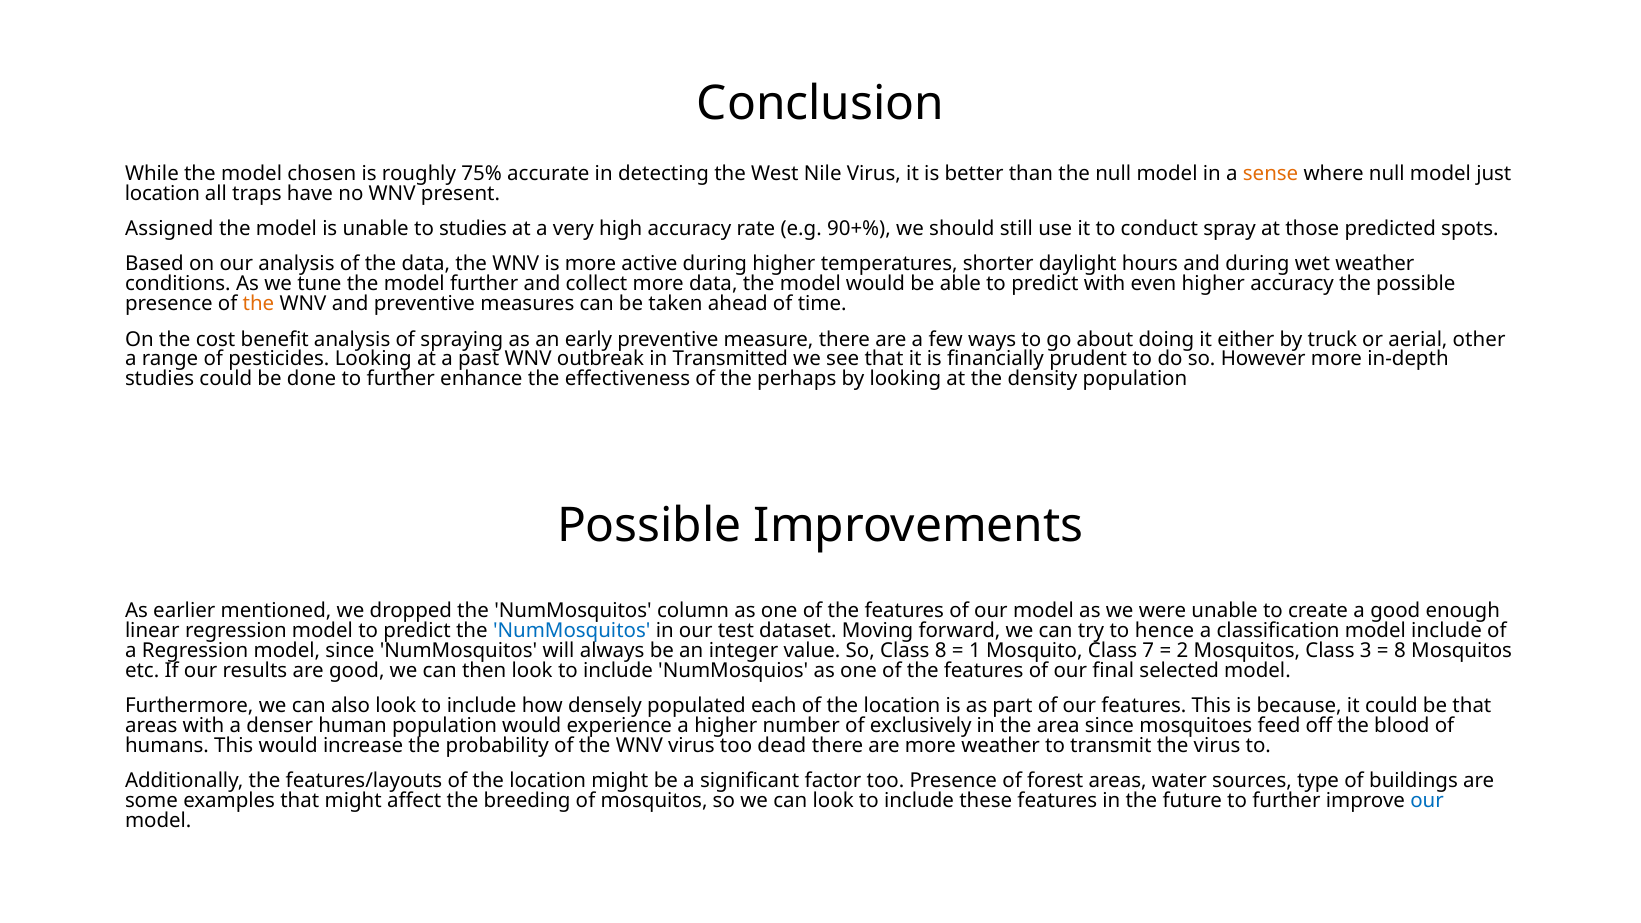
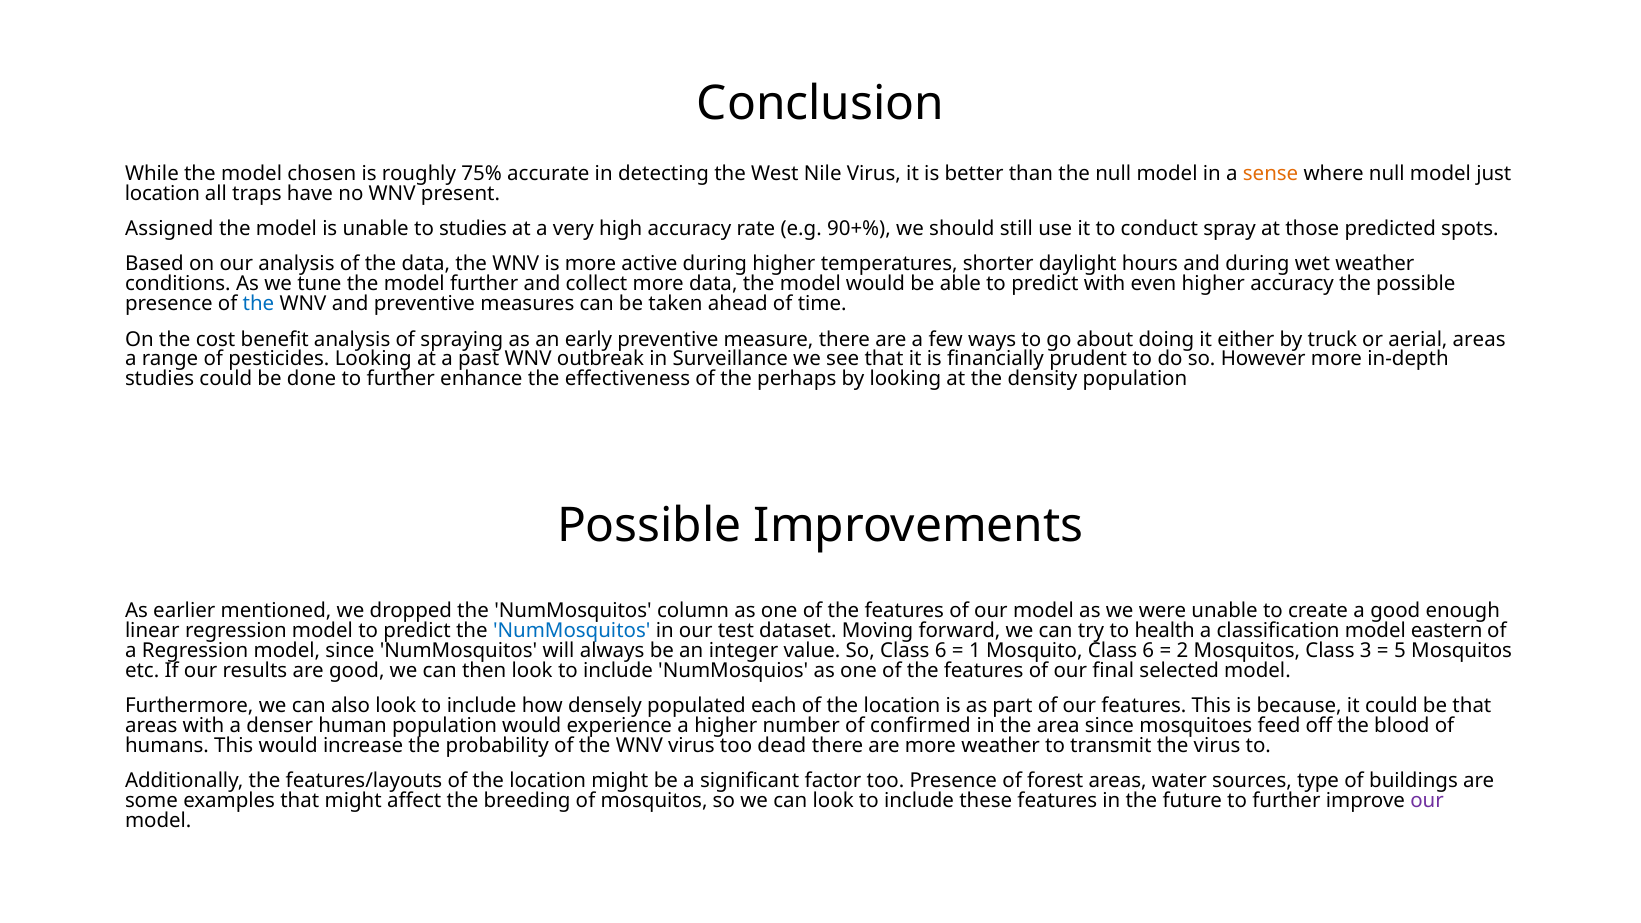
the at (258, 304) colour: orange -> blue
aerial other: other -> areas
Transmitted: Transmitted -> Surveillance
hence: hence -> health
model include: include -> eastern
So Class 8: 8 -> 6
Mosquito Class 7: 7 -> 6
8 at (1400, 651): 8 -> 5
exclusively: exclusively -> confirmed
our at (1427, 801) colour: blue -> purple
